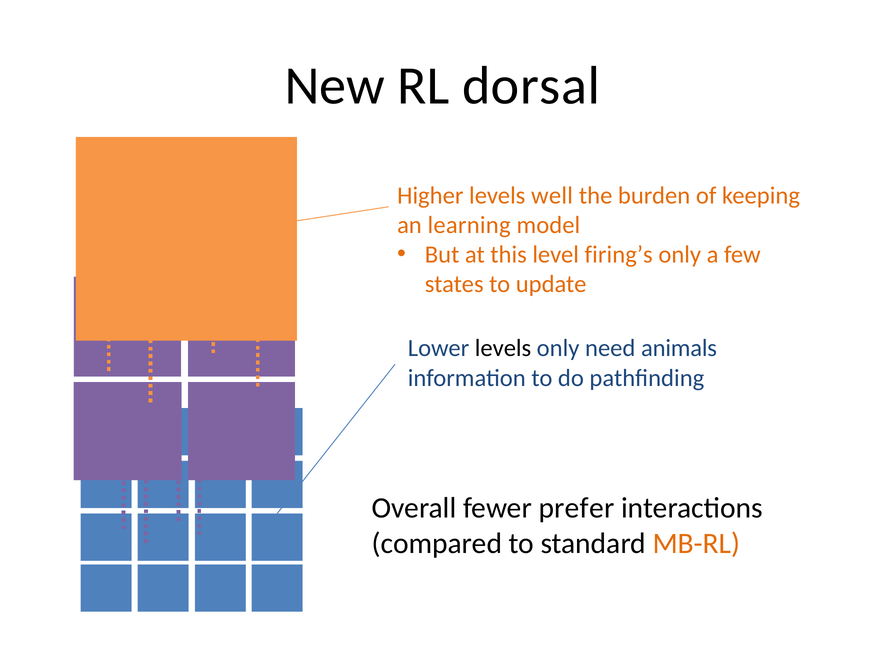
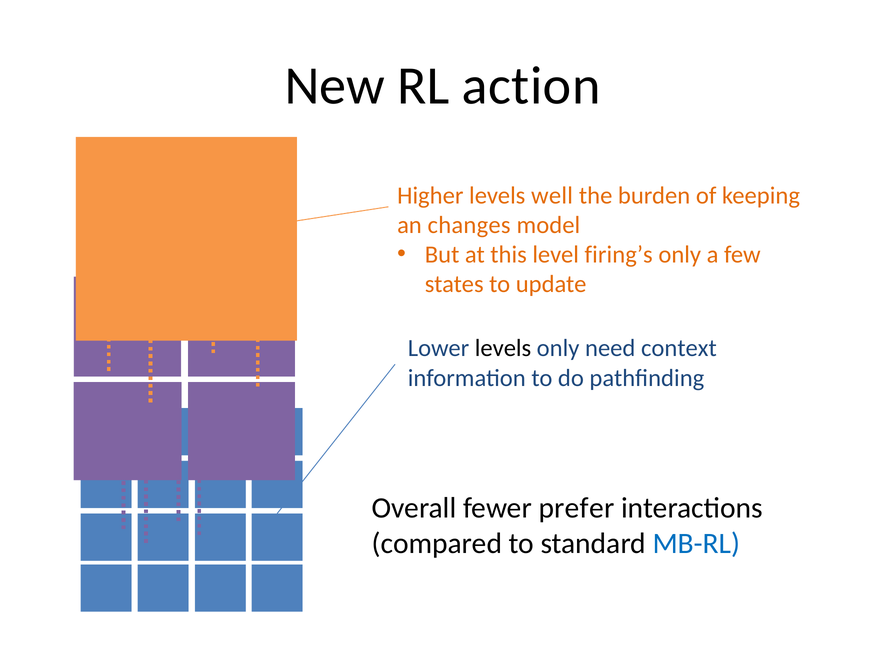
dorsal: dorsal -> action
learning: learning -> changes
animals: animals -> context
MB-RL colour: orange -> blue
